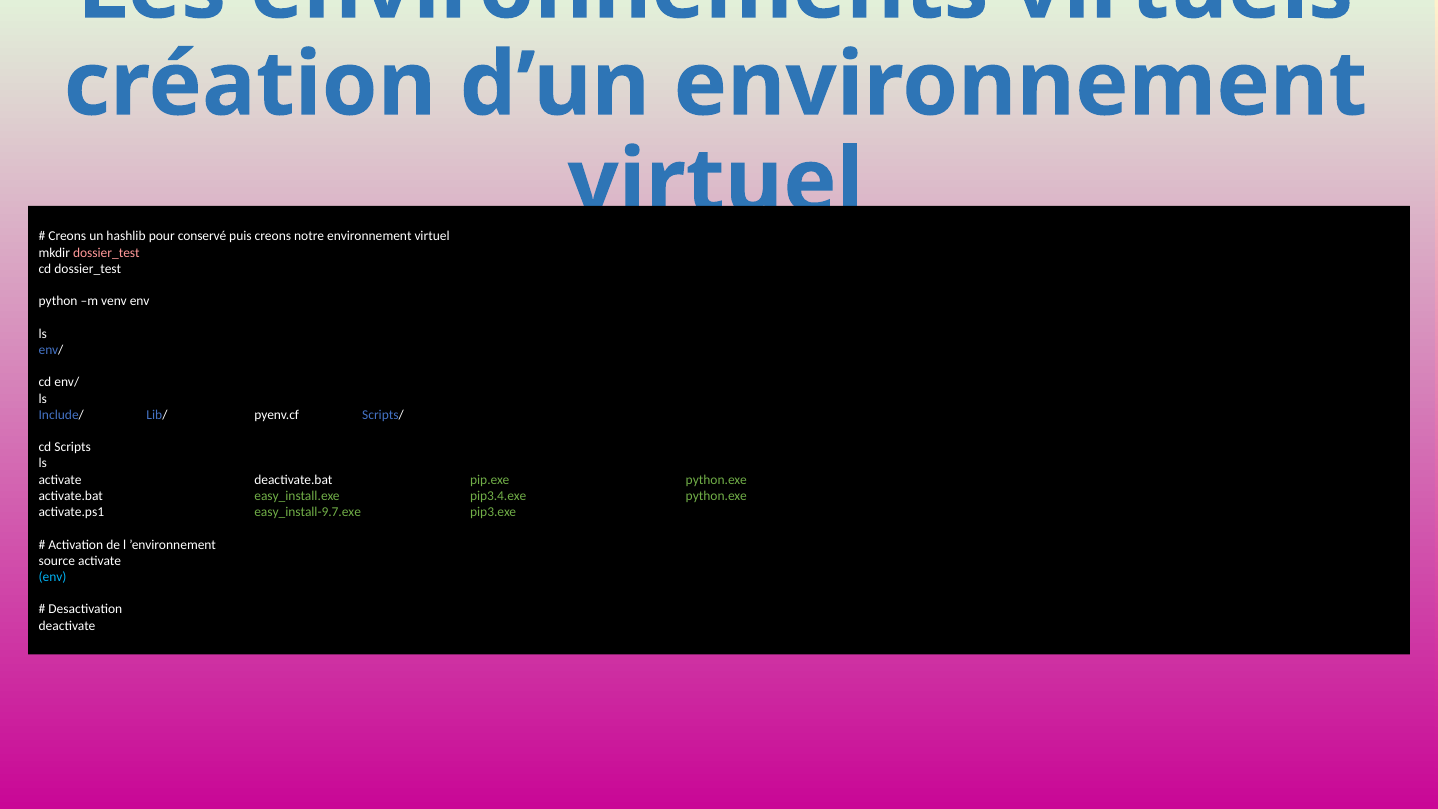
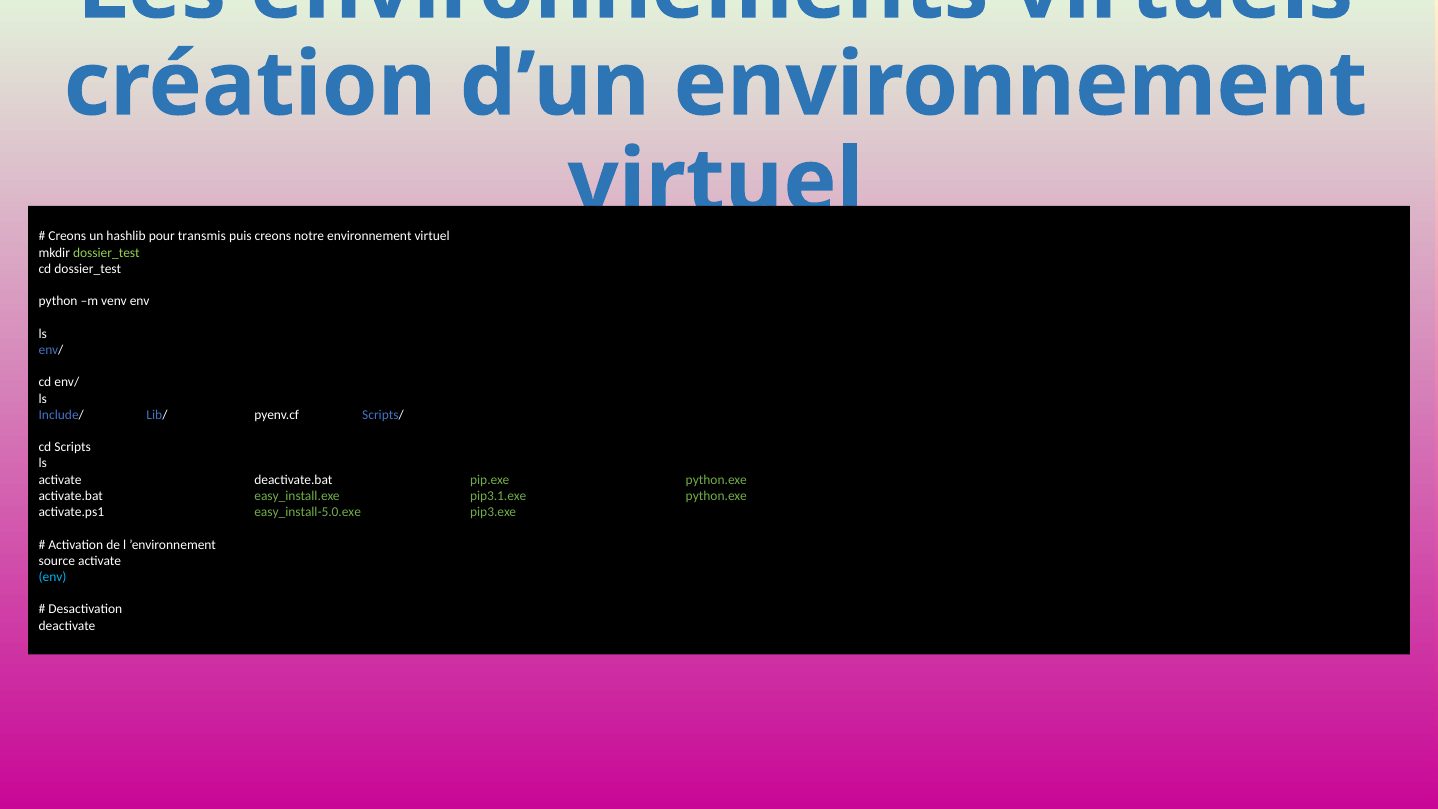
conservé: conservé -> transmis
dossier_test at (106, 253) colour: pink -> light green
pip3.4.exe: pip3.4.exe -> pip3.1.exe
easy_install-9.7.exe: easy_install-9.7.exe -> easy_install-5.0.exe
